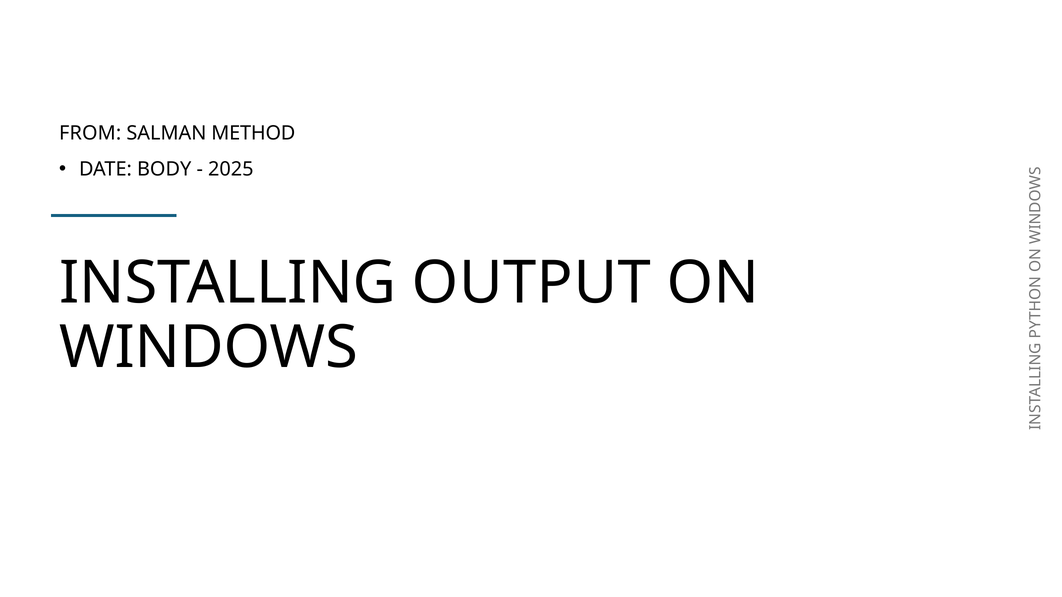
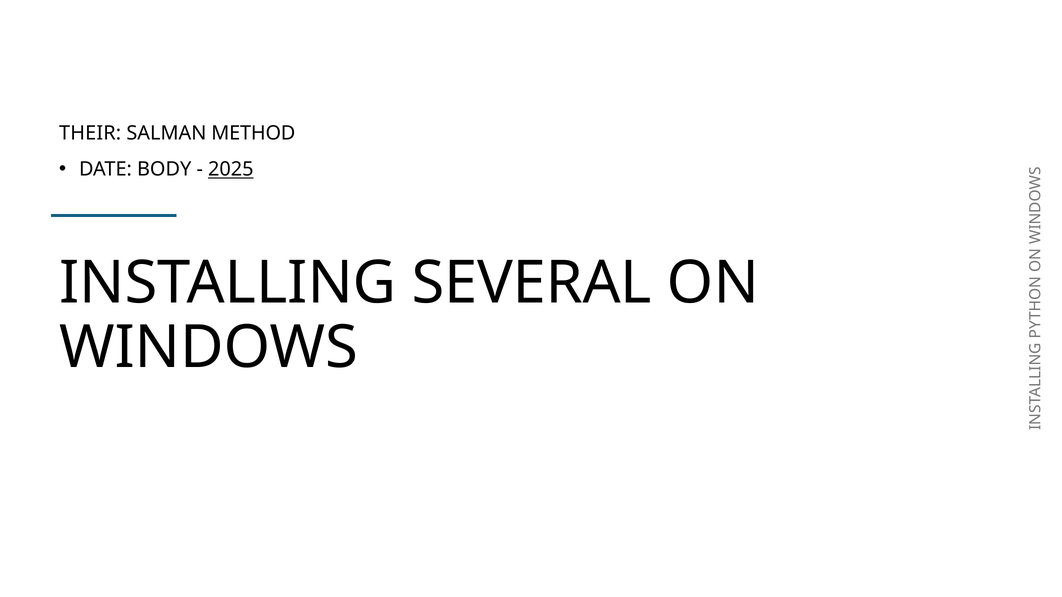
FROM: FROM -> THEIR
2025 underline: none -> present
OUTPUT: OUTPUT -> SEVERAL
